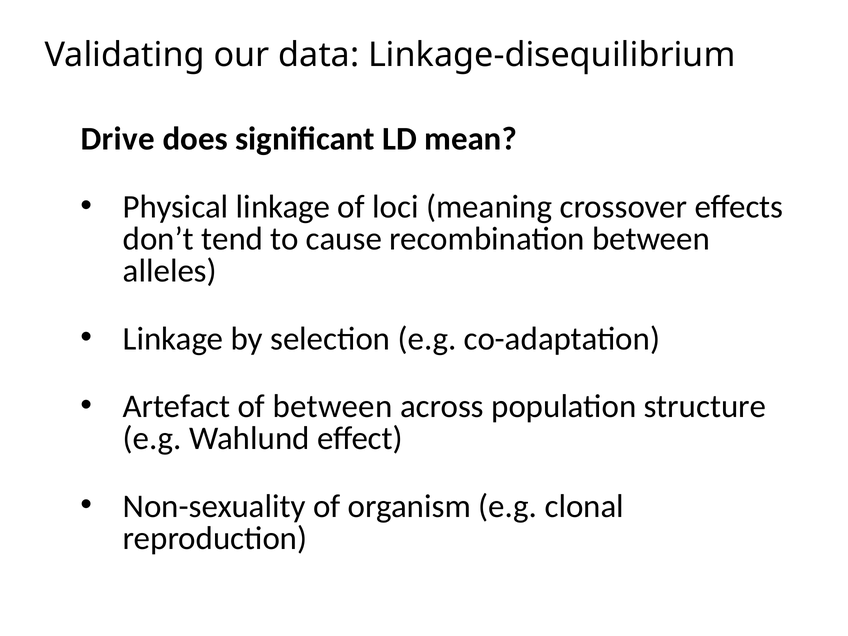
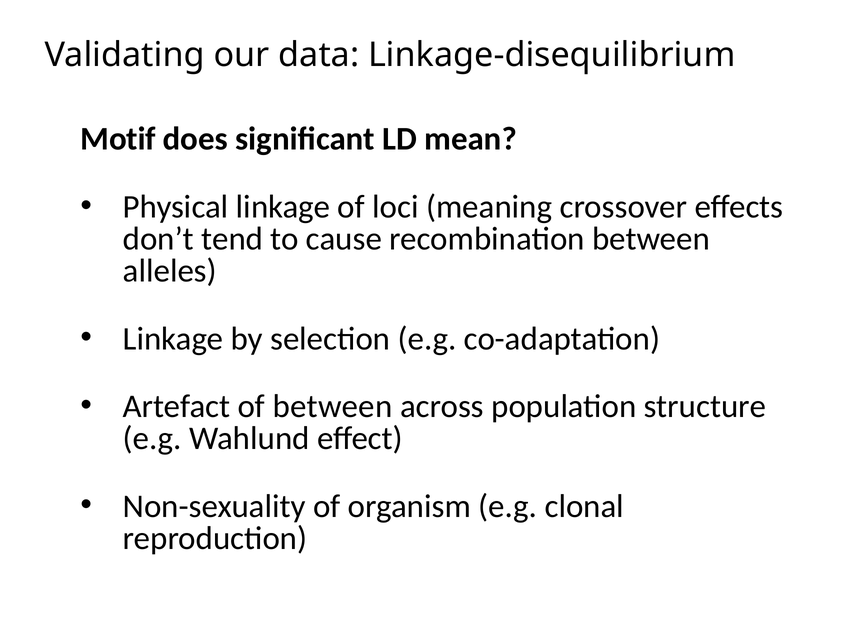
Drive: Drive -> Motif
